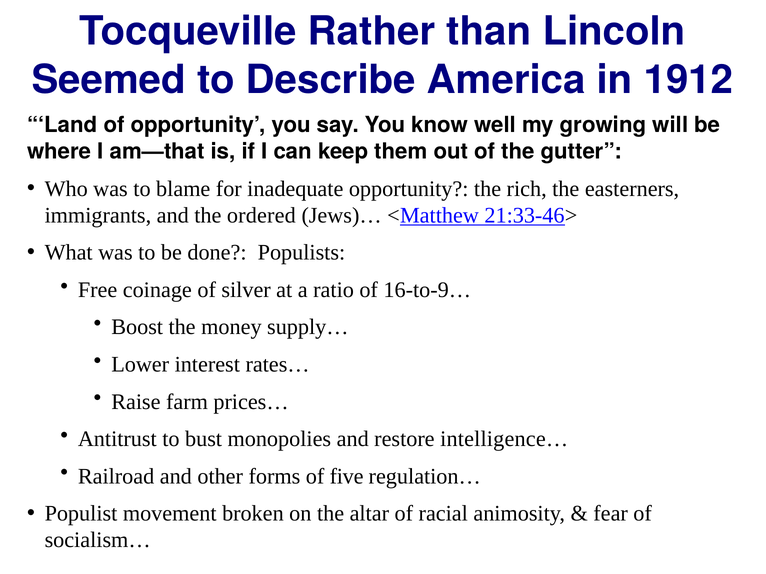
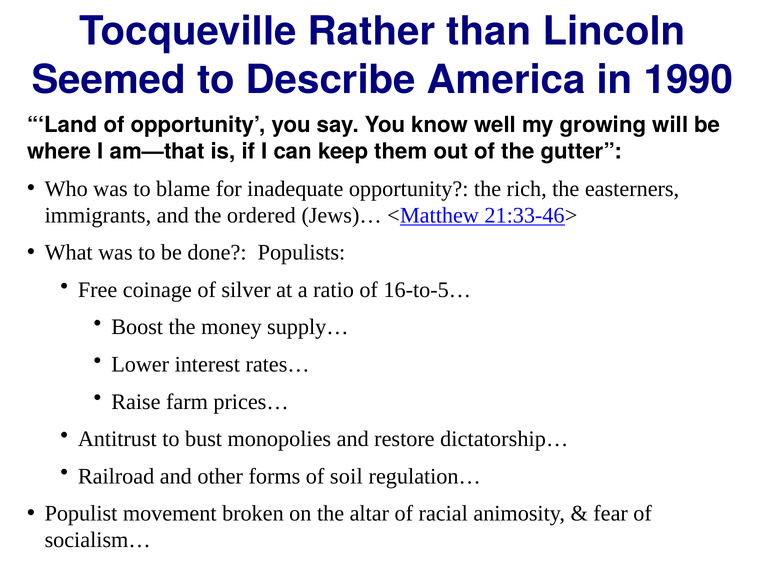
1912: 1912 -> 1990
16-to-9…: 16-to-9… -> 16-to-5…
intelligence…: intelligence… -> dictatorship…
five: five -> soil
